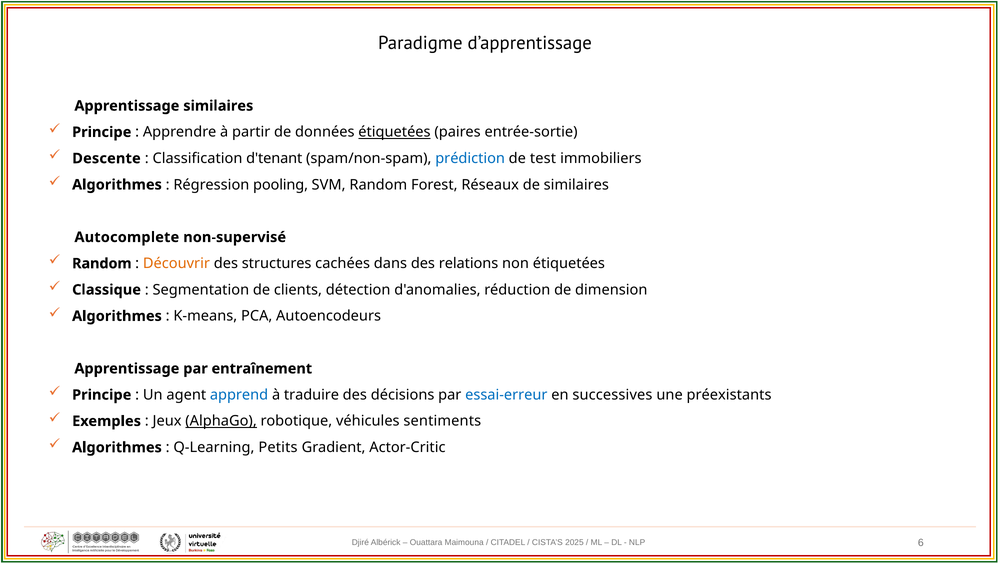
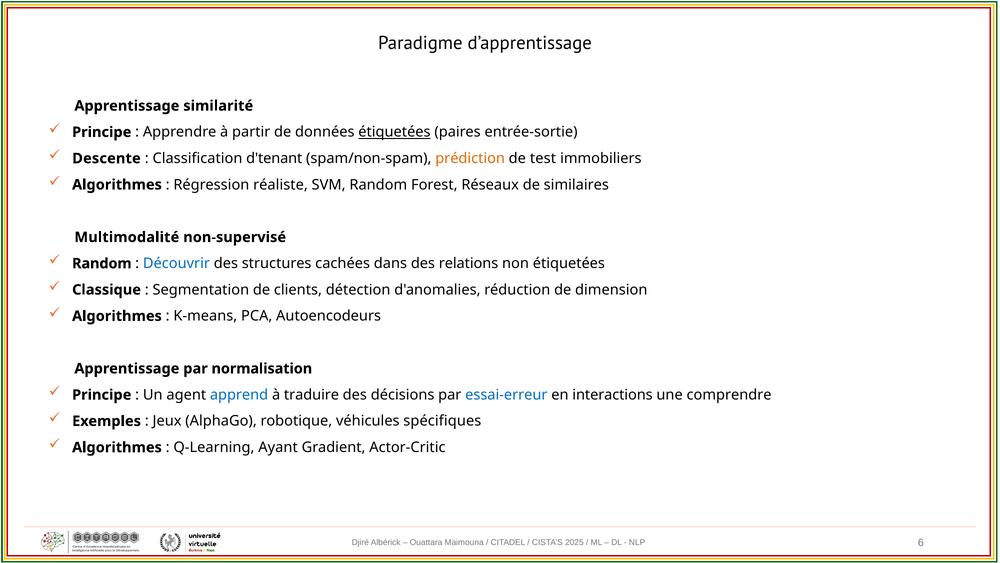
Apprentissage similaires: similaires -> similarité
prédiction colour: blue -> orange
pooling: pooling -> réaliste
Autocomplete: Autocomplete -> Multimodalité
Découvrir colour: orange -> blue
entraînement: entraînement -> normalisation
successives: successives -> interactions
préexistants: préexistants -> comprendre
AlphaGo underline: present -> none
sentiments: sentiments -> spécifiques
Petits: Petits -> Ayant
